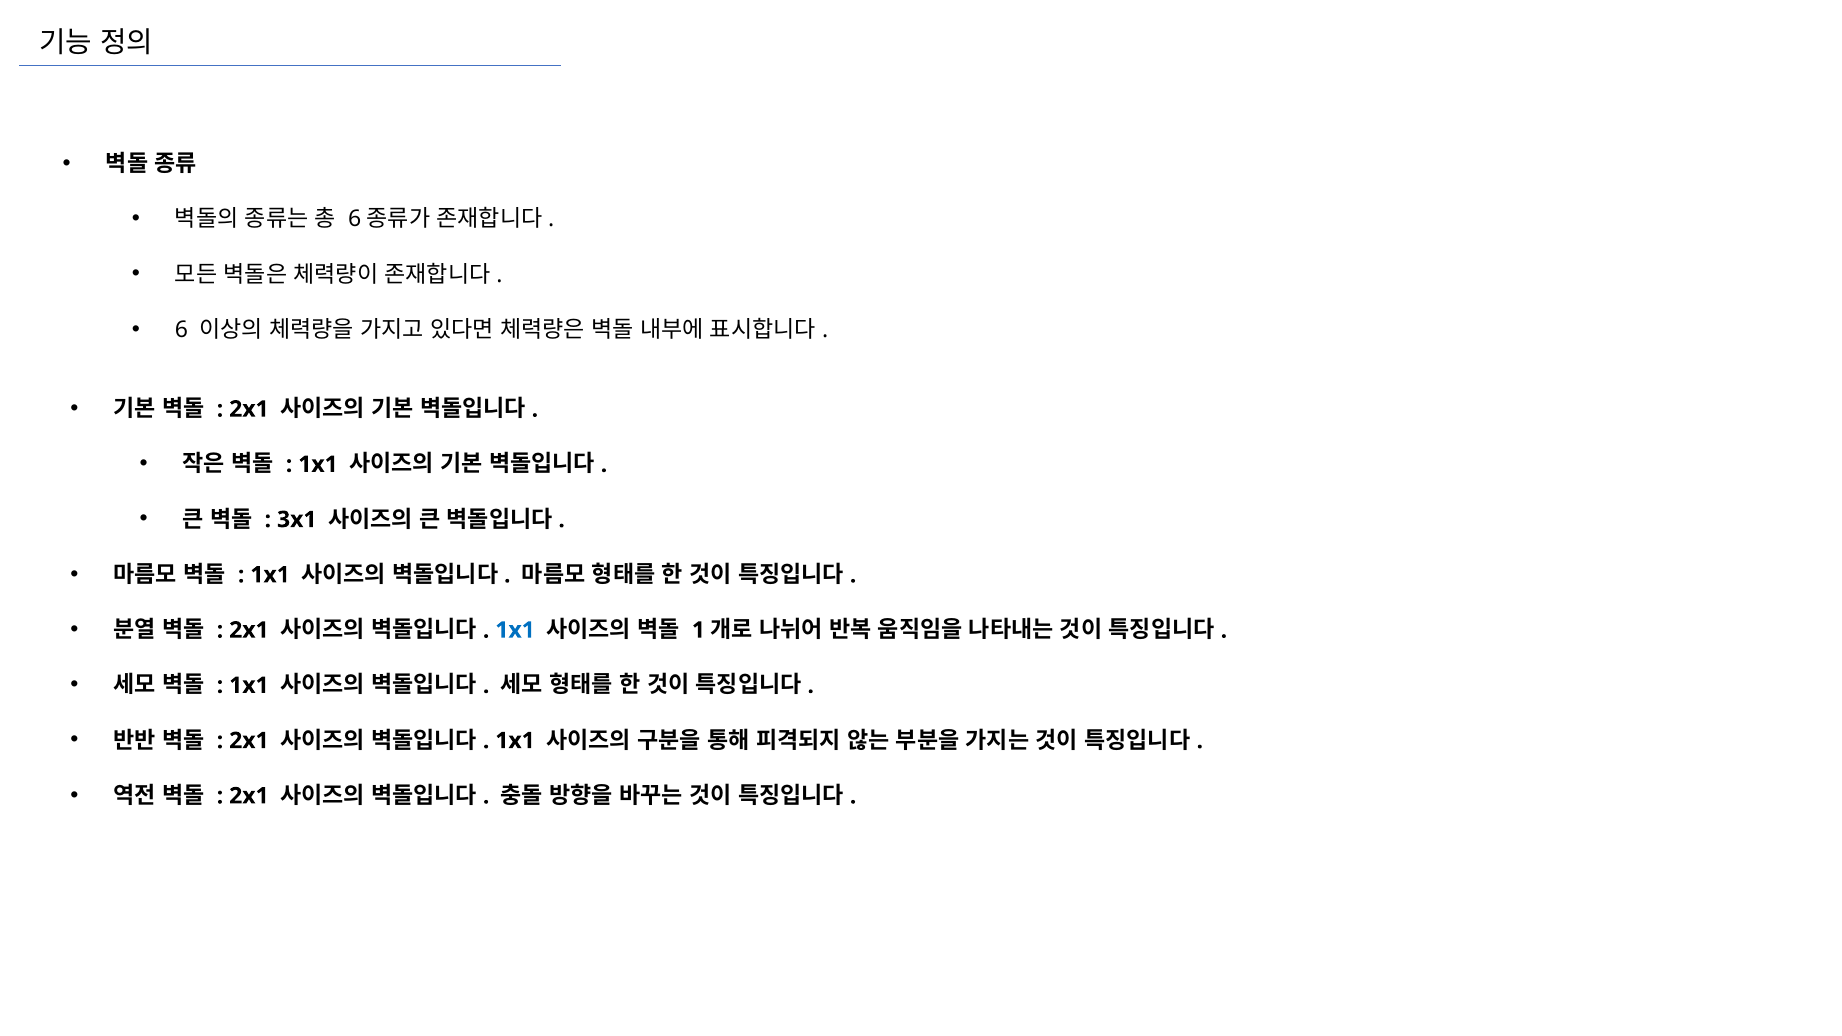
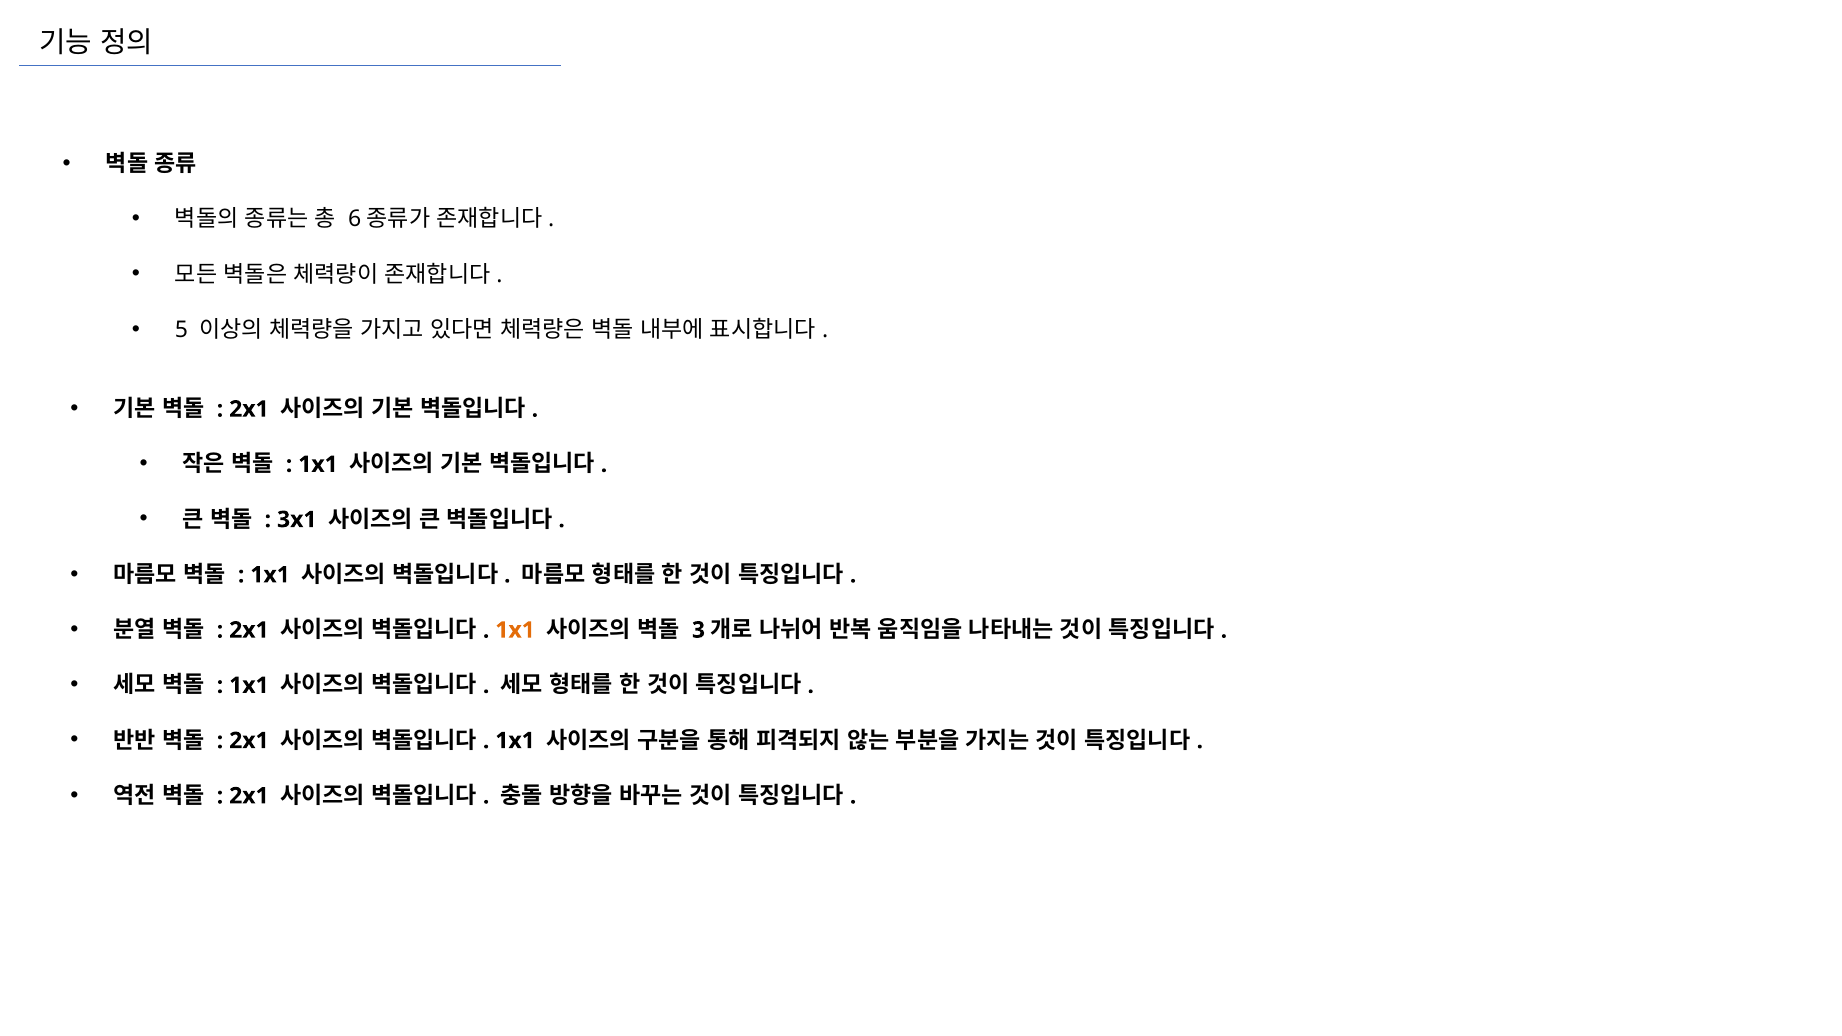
6: 6 -> 5
1x1 at (515, 630) colour: blue -> orange
1: 1 -> 3
